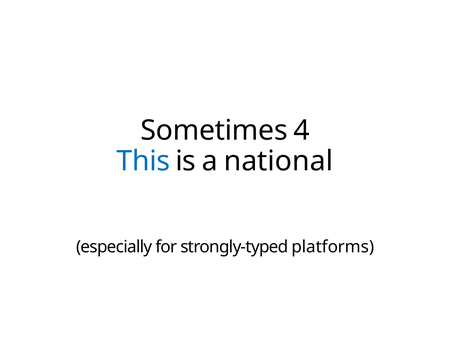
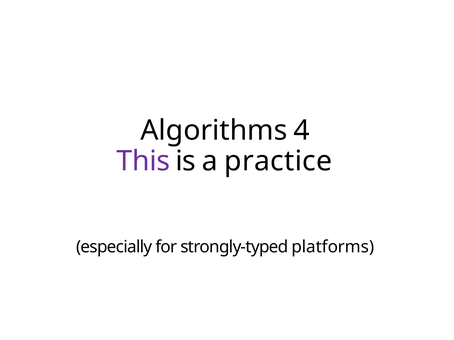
Sometimes: Sometimes -> Algorithms
This colour: blue -> purple
national: national -> practice
